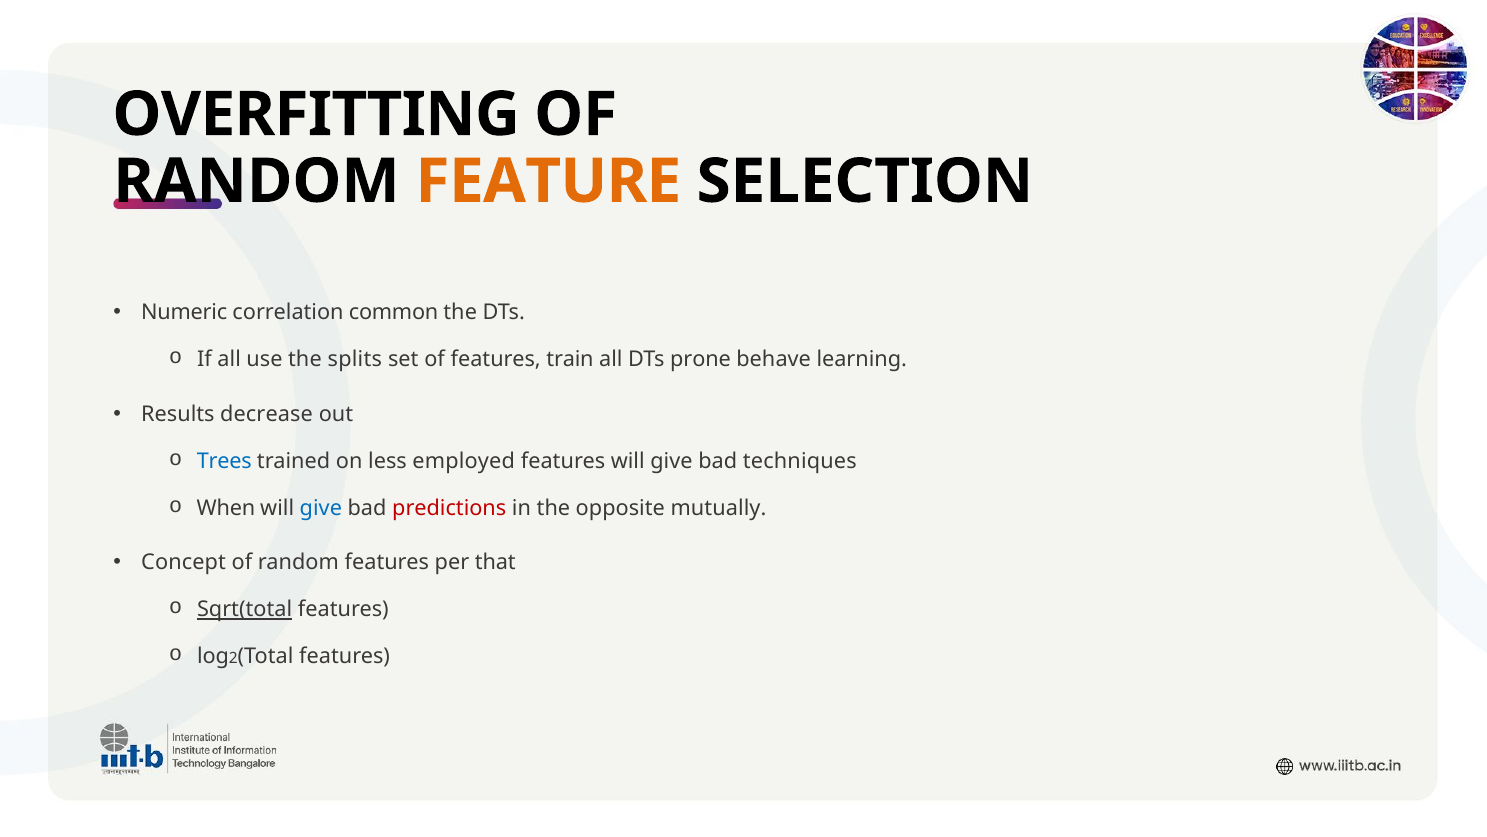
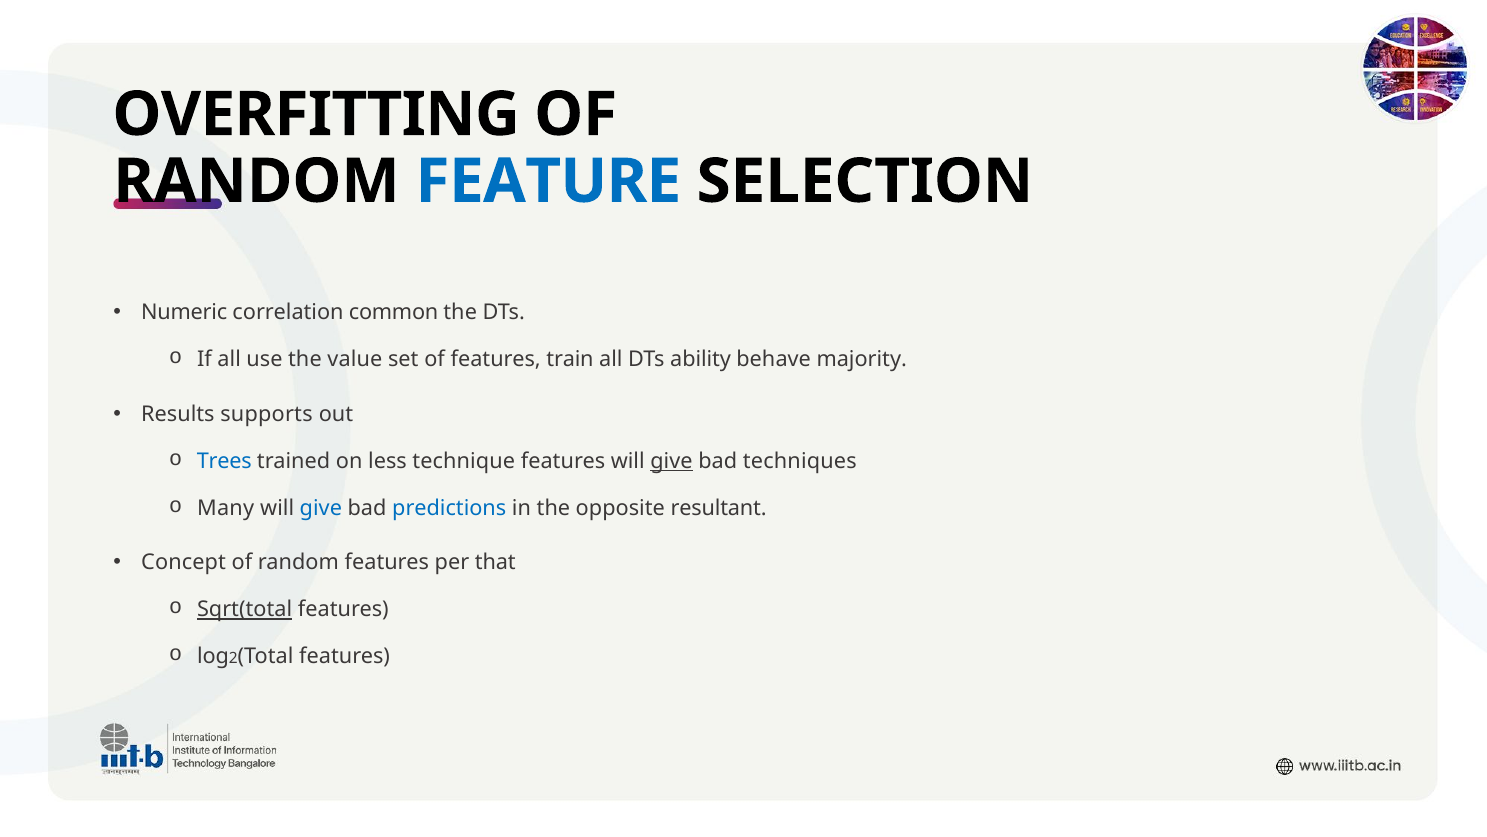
FEATURE colour: orange -> blue
splits: splits -> value
prone: prone -> ability
learning: learning -> majority
decrease: decrease -> supports
employed: employed -> technique
give at (671, 461) underline: none -> present
When: When -> Many
predictions colour: red -> blue
mutually: mutually -> resultant
